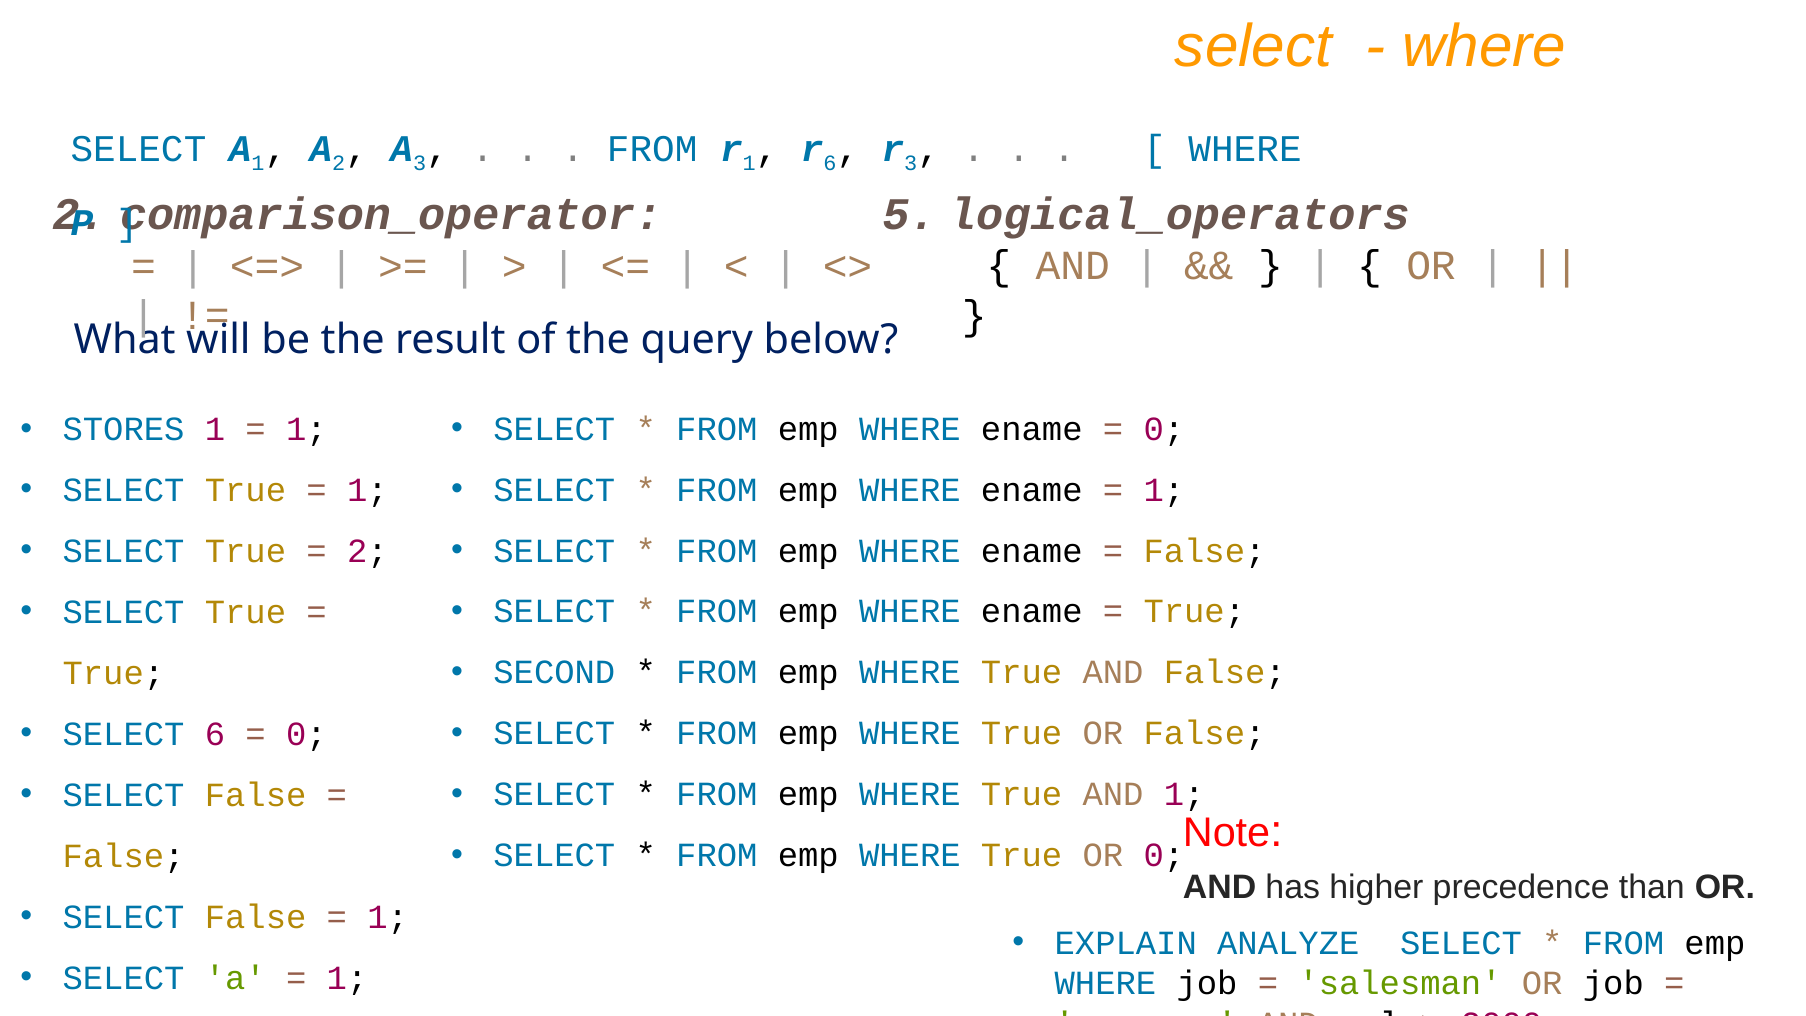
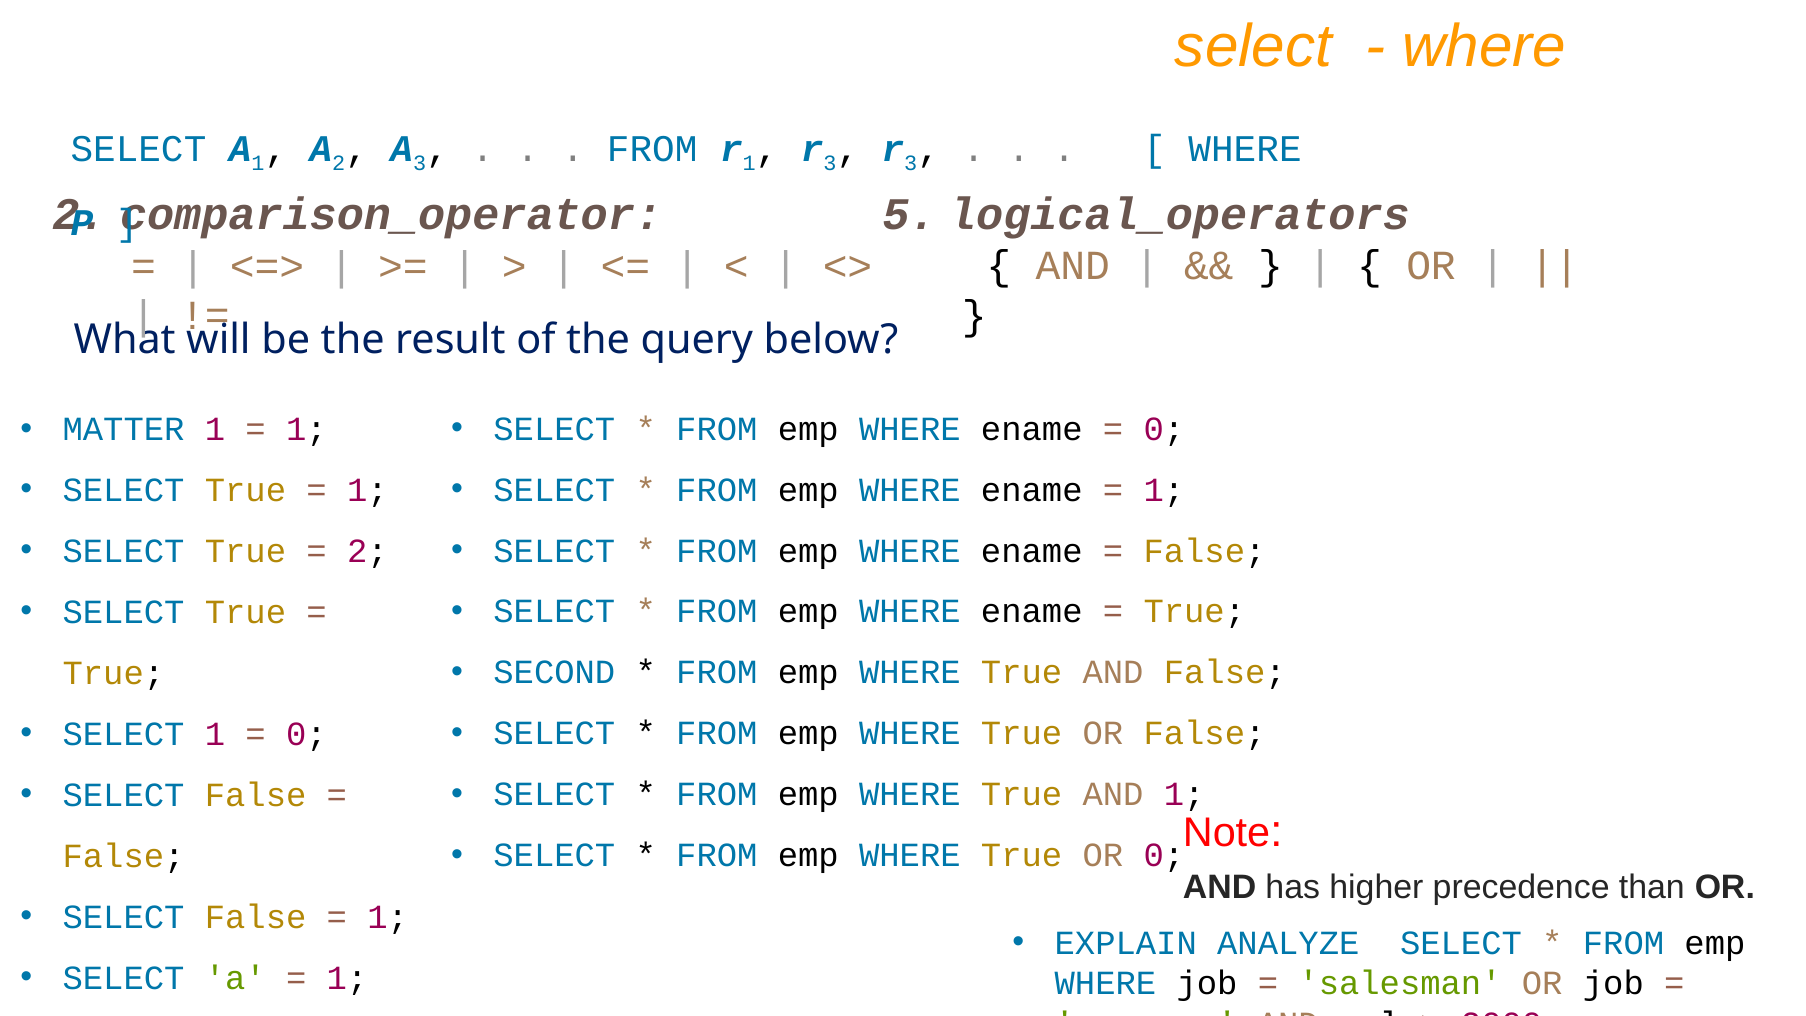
6 at (830, 164): 6 -> 3
STORES: STORES -> MATTER
SELECT 6: 6 -> 1
